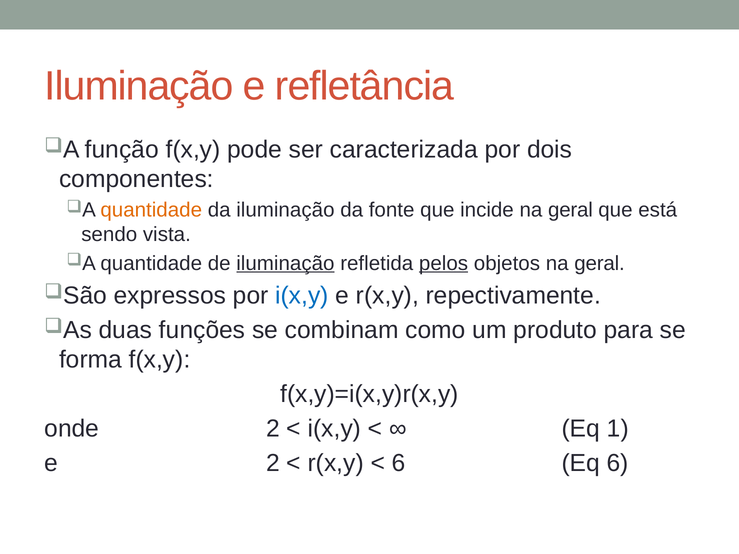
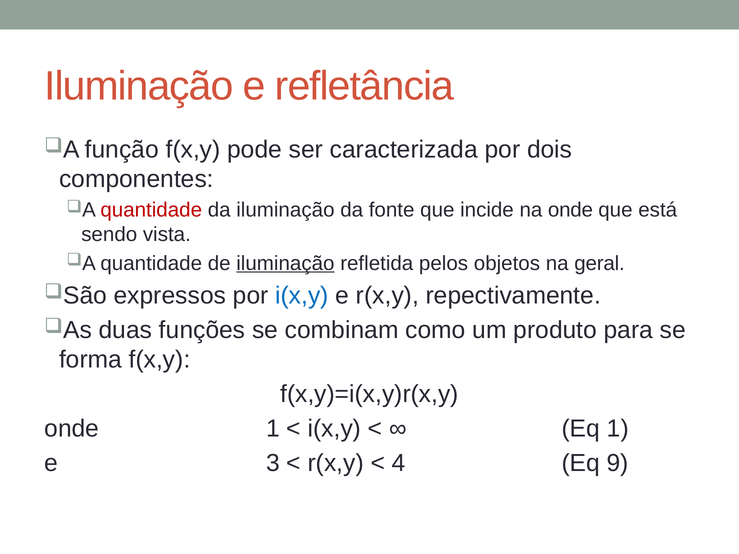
quantidade at (151, 210) colour: orange -> red
incide na geral: geral -> onde
pelos underline: present -> none
onde 2: 2 -> 1
e 2: 2 -> 3
6 at (399, 463): 6 -> 4
Eq 6: 6 -> 9
